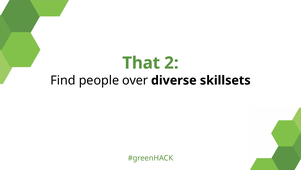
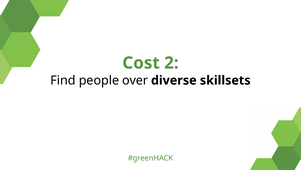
That: That -> Cost
